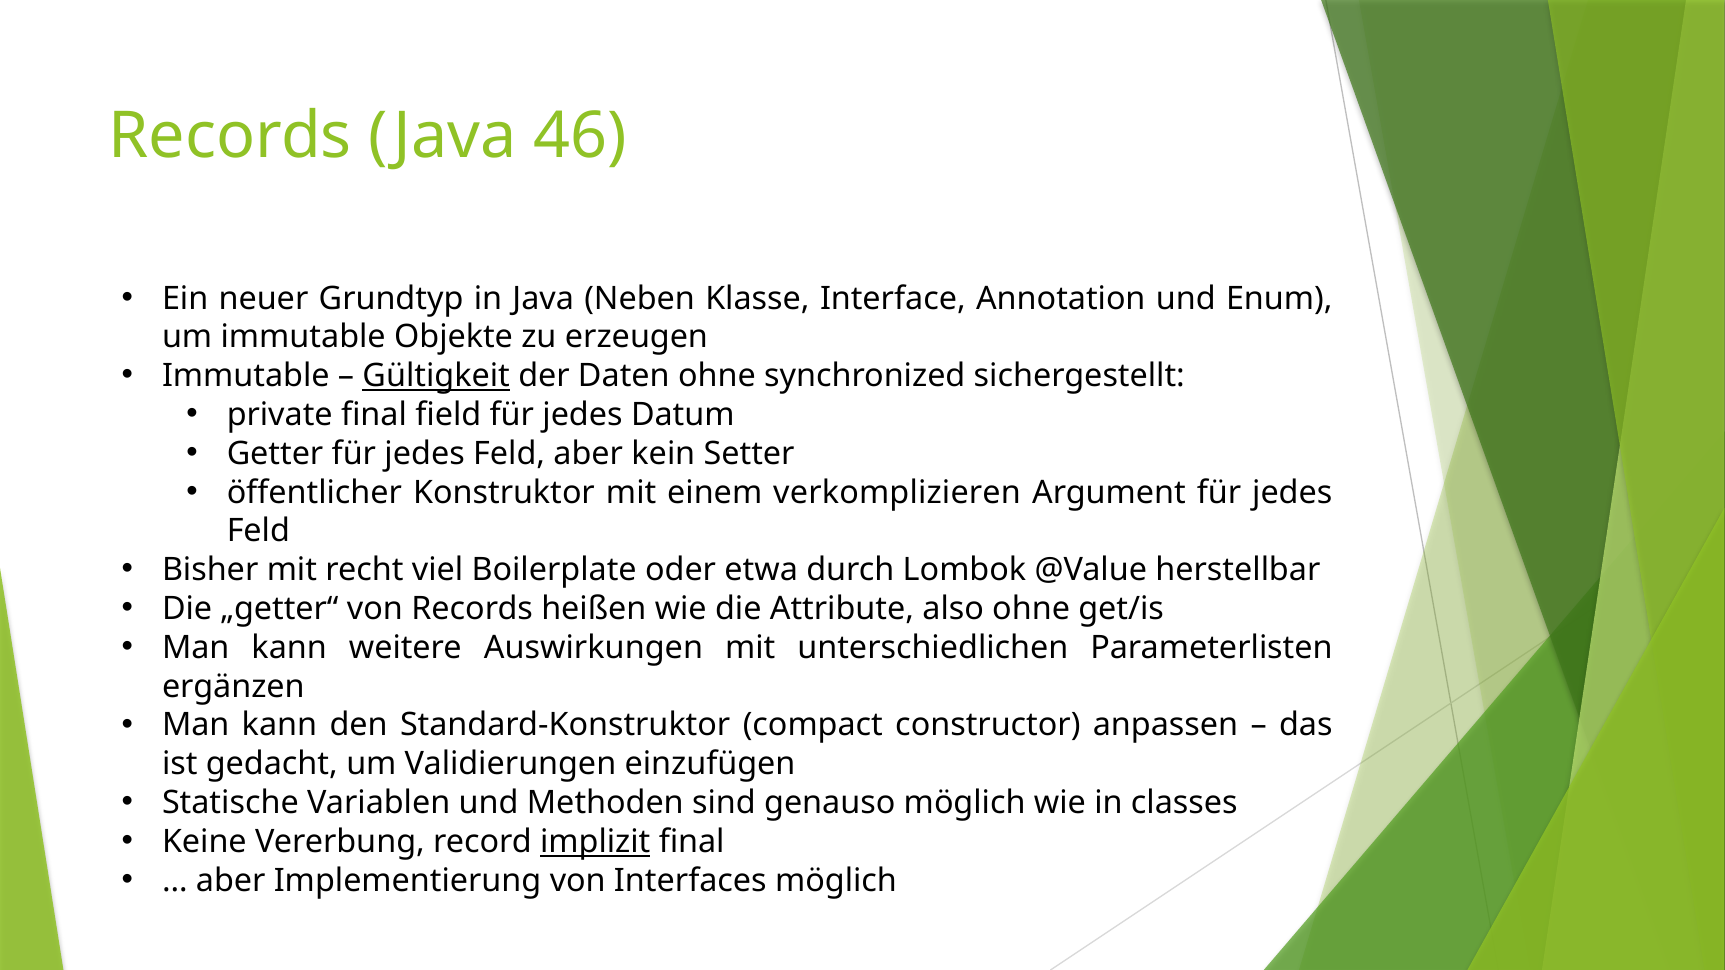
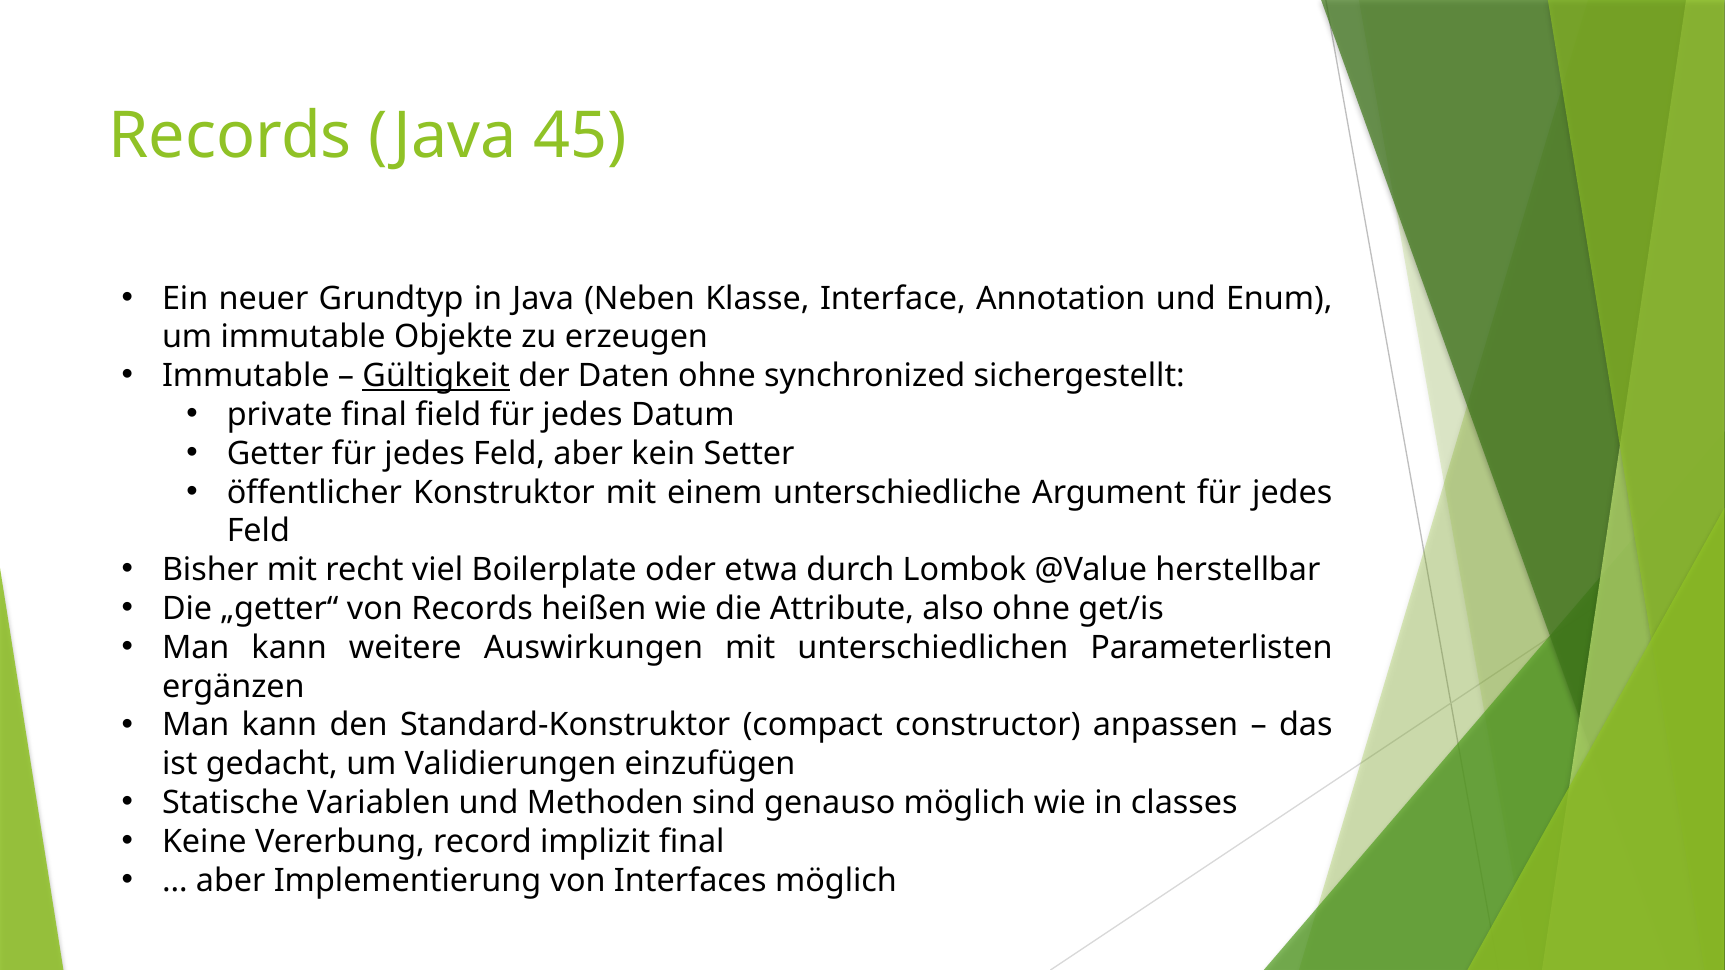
46: 46 -> 45
verkomplizieren: verkomplizieren -> unterschiedliche
implizit underline: present -> none
